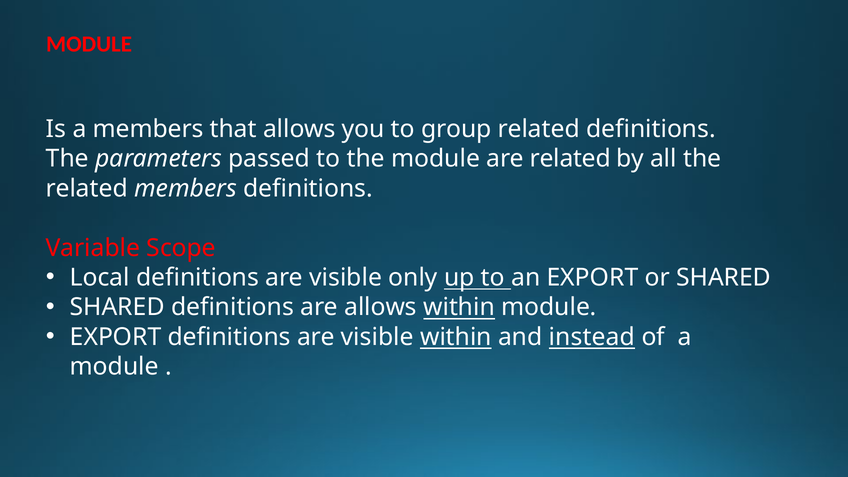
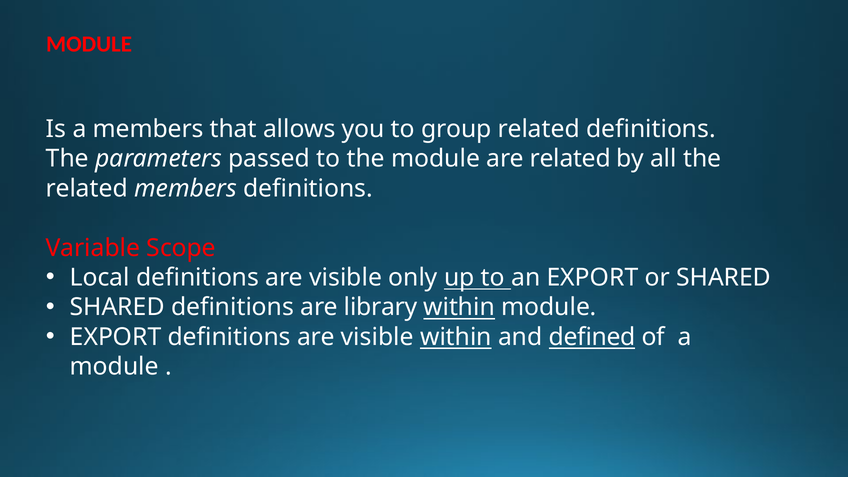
are allows: allows -> library
instead: instead -> defined
